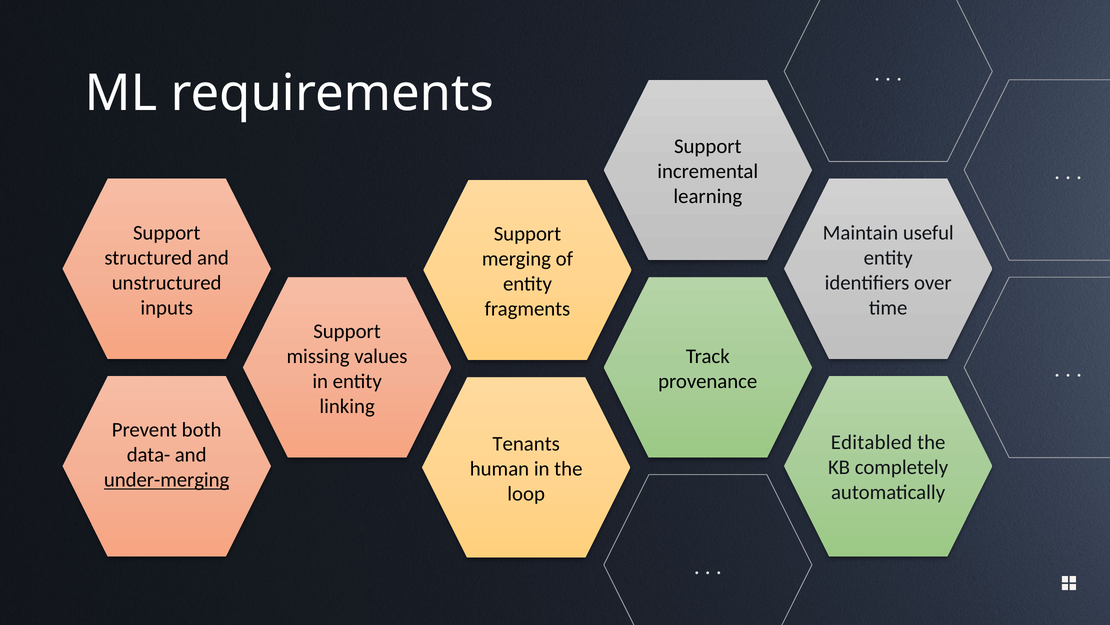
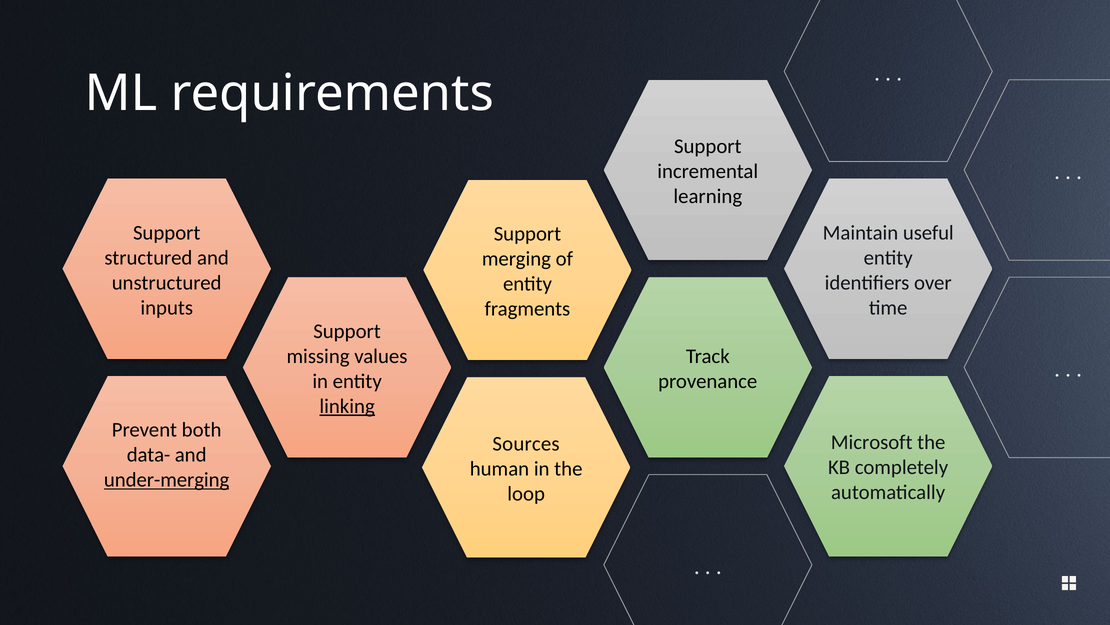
linking underline: none -> present
Editabled: Editabled -> Microsoft
Tenants: Tenants -> Sources
